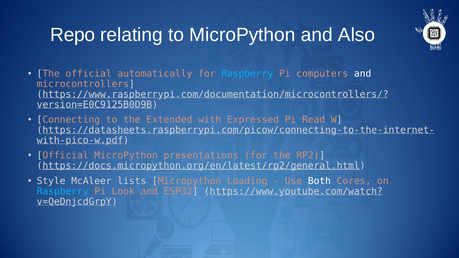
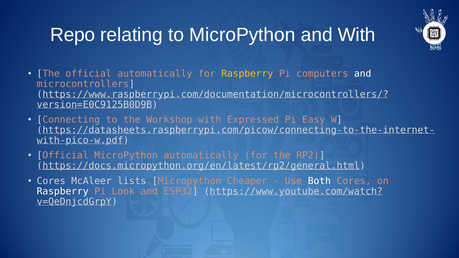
and Also: Also -> With
Raspberry at (247, 74) colour: light blue -> yellow
Extended: Extended -> Workshop
Read: Read -> Easy
MicroPython presentations: presentations -> automatically
Style at (51, 181): Style -> Cores
Loading: Loading -> Cheaper
Raspberry at (63, 191) colour: light blue -> white
